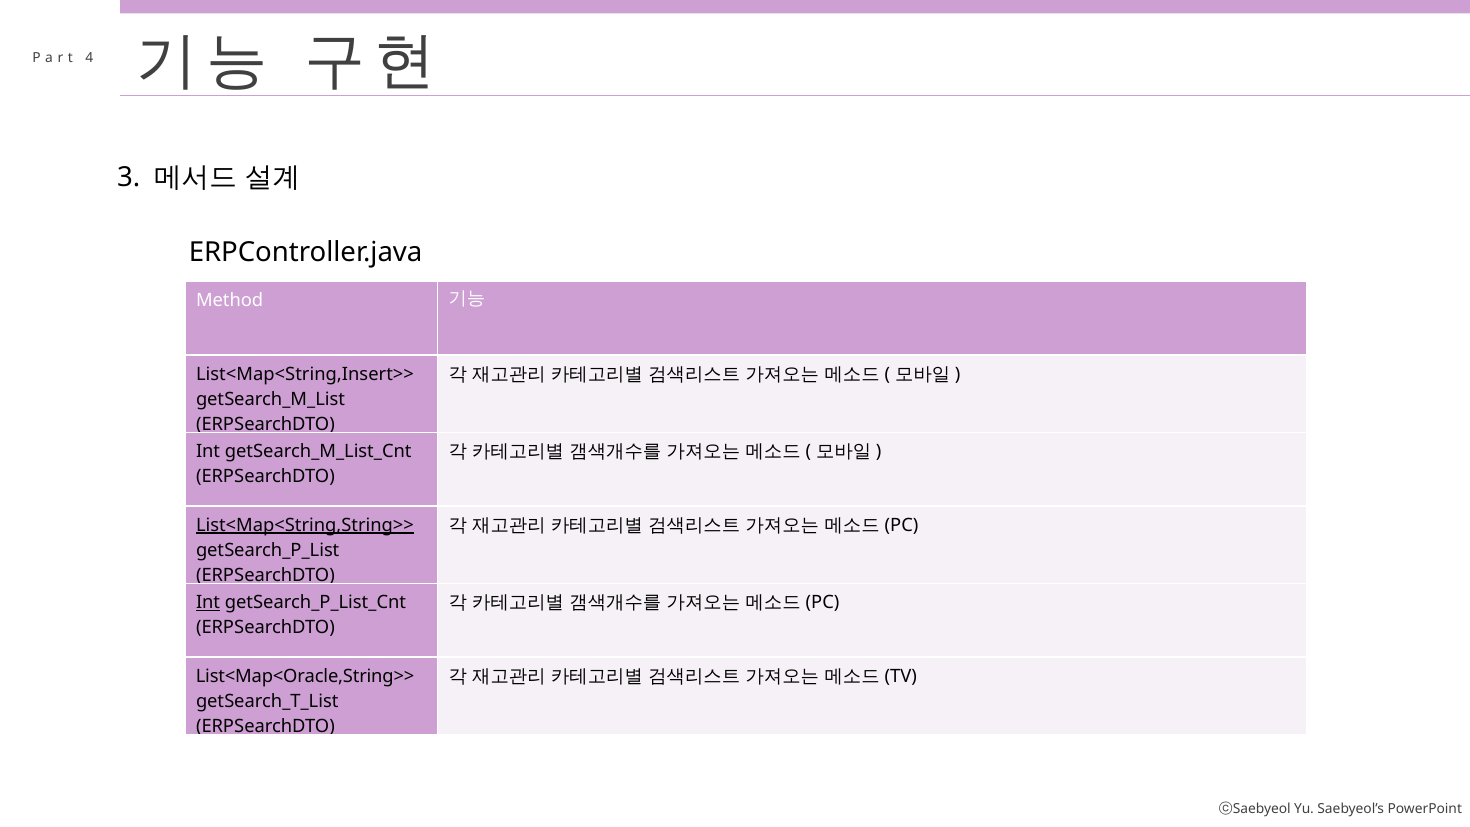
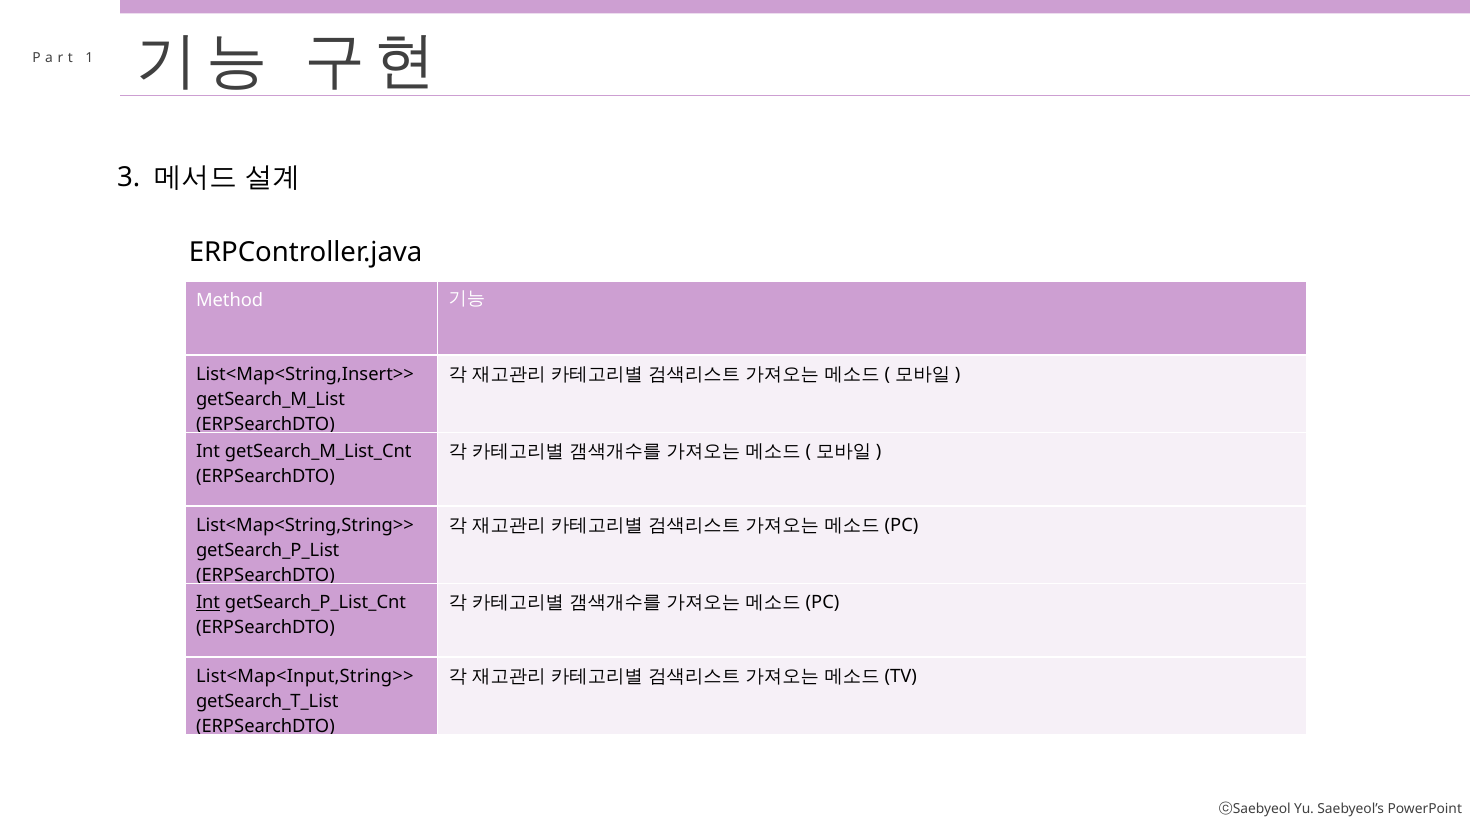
4: 4 -> 1
List<Map<String,String>> underline: present -> none
List<Map<Oracle,String>>: List<Map<Oracle,String>> -> List<Map<Input,String>>
